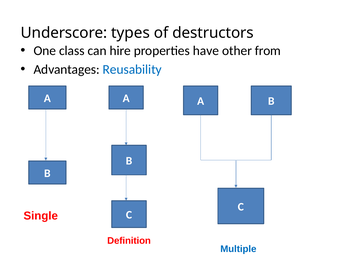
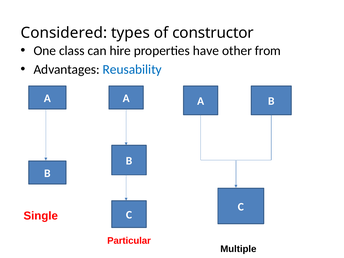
Underscore: Underscore -> Considered
destructors: destructors -> constructor
Definition: Definition -> Particular
Multiple colour: blue -> black
